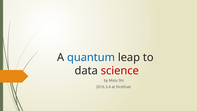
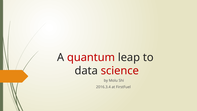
quantum colour: blue -> red
